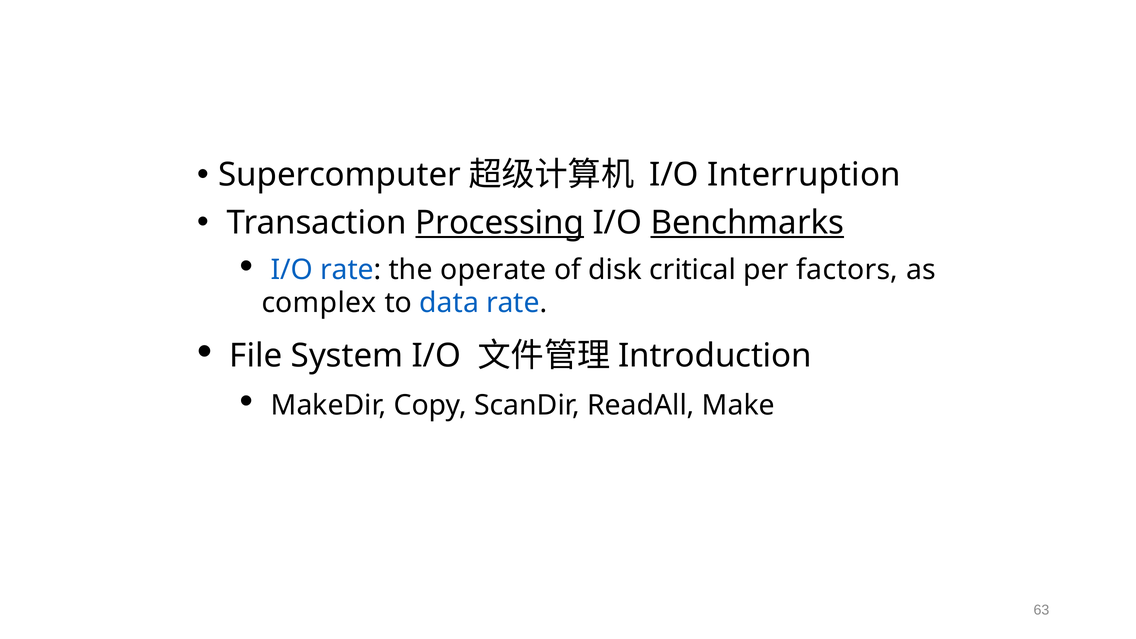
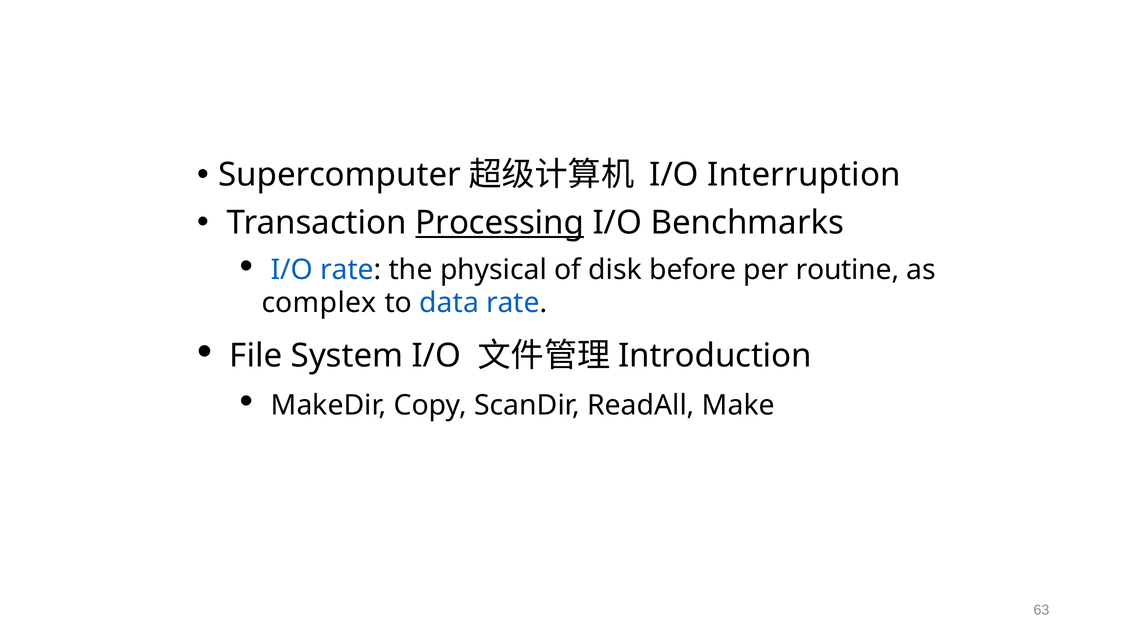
Benchmarks underline: present -> none
operate: operate -> physical
critical: critical -> before
factors: factors -> routine
